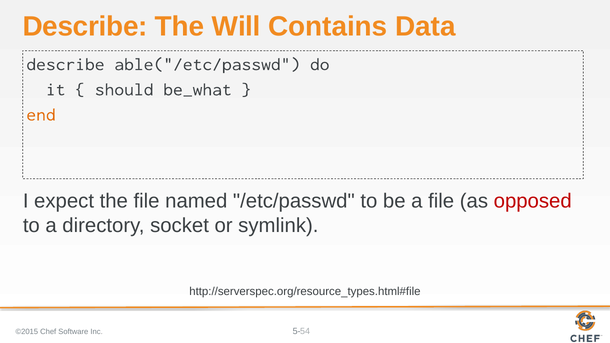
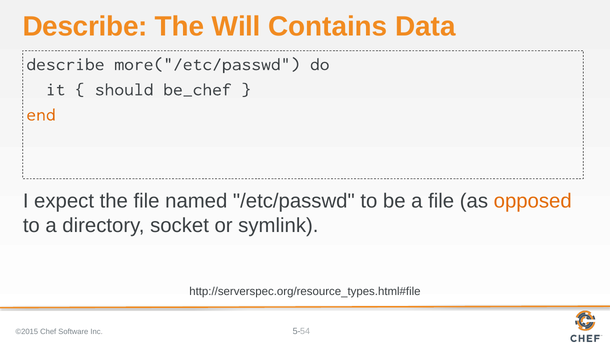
able("/etc/passwd: able("/etc/passwd -> more("/etc/passwd
be_what: be_what -> be_chef
opposed colour: red -> orange
